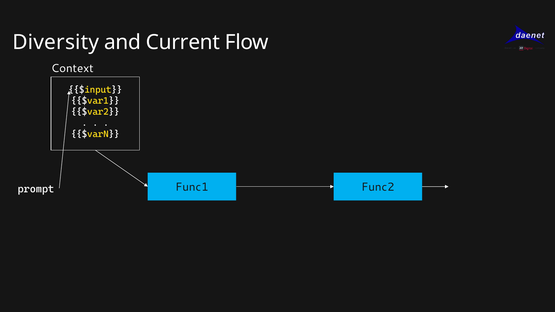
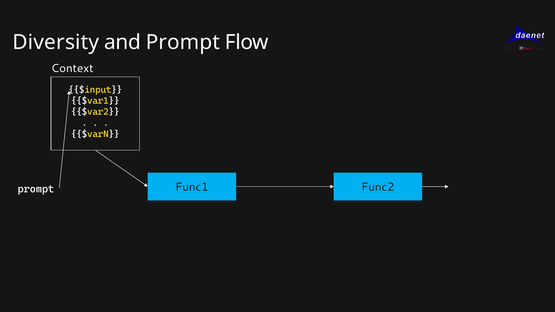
and Current: Current -> Prompt
